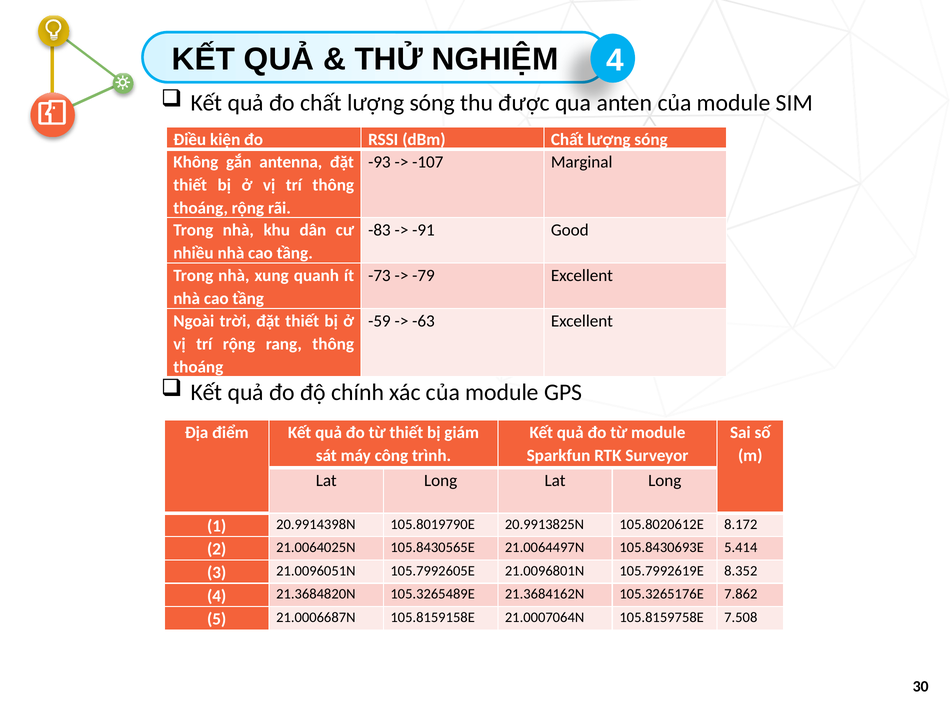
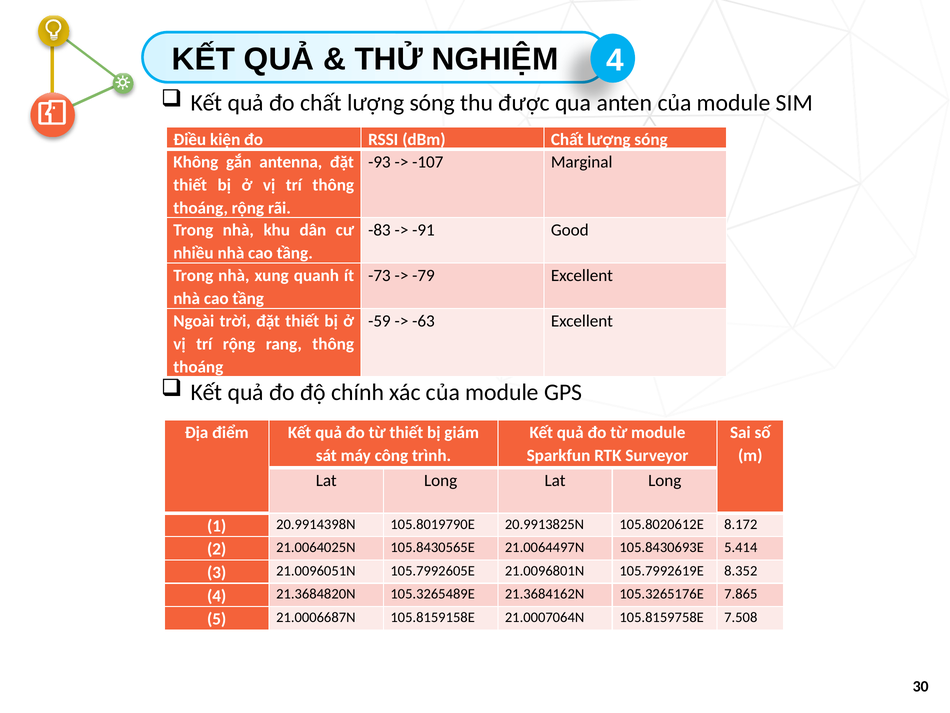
7.862: 7.862 -> 7.865
